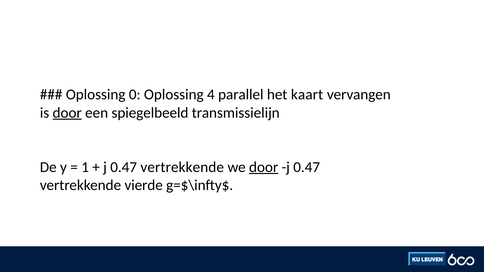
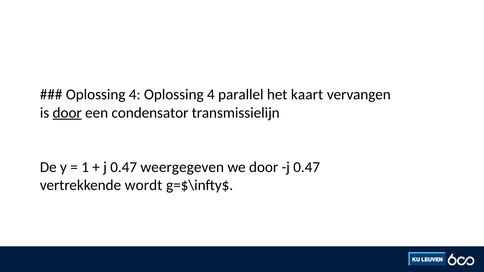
0 at (135, 95): 0 -> 4
spiegelbeeld: spiegelbeeld -> condensator
vertrekkende at (182, 167): vertrekkende -> weergegeven
door at (264, 167) underline: present -> none
vierde: vierde -> wordt
